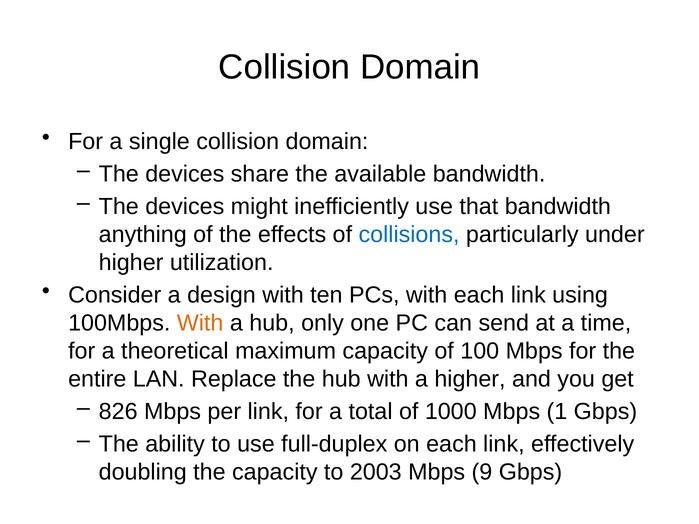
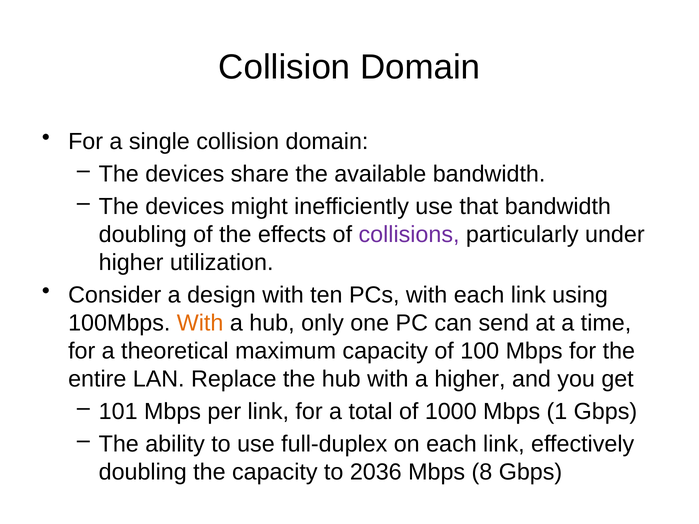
anything at (143, 235): anything -> doubling
collisions colour: blue -> purple
826: 826 -> 101
2003: 2003 -> 2036
9: 9 -> 8
